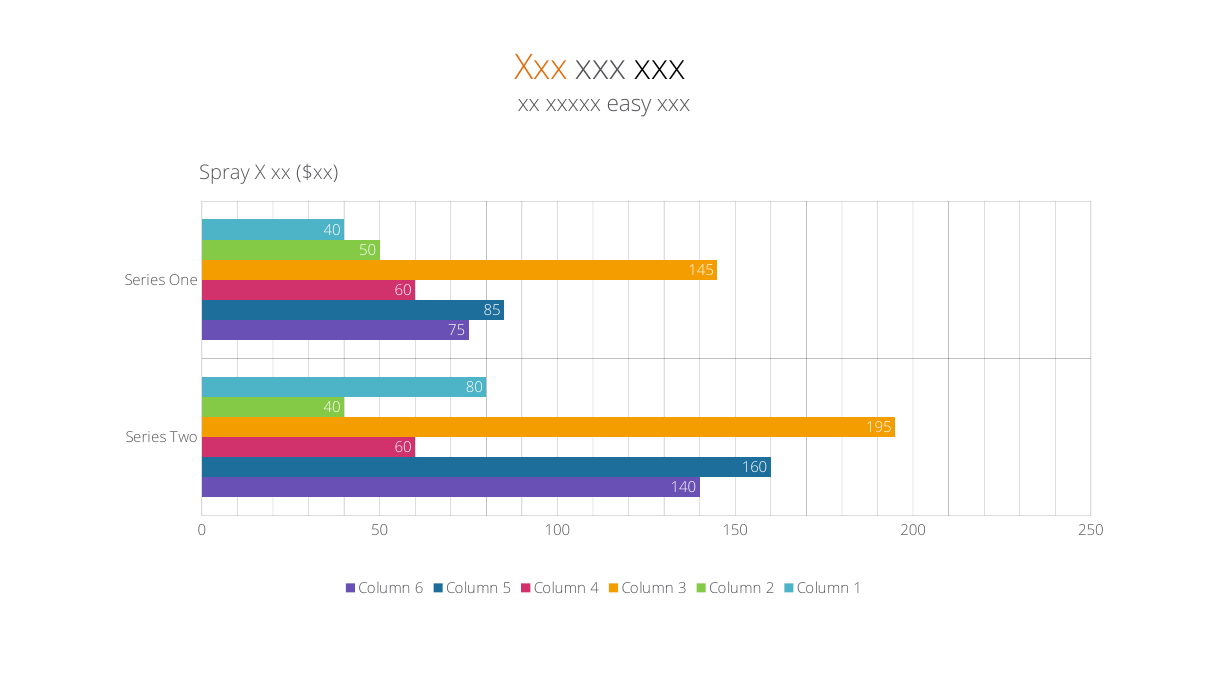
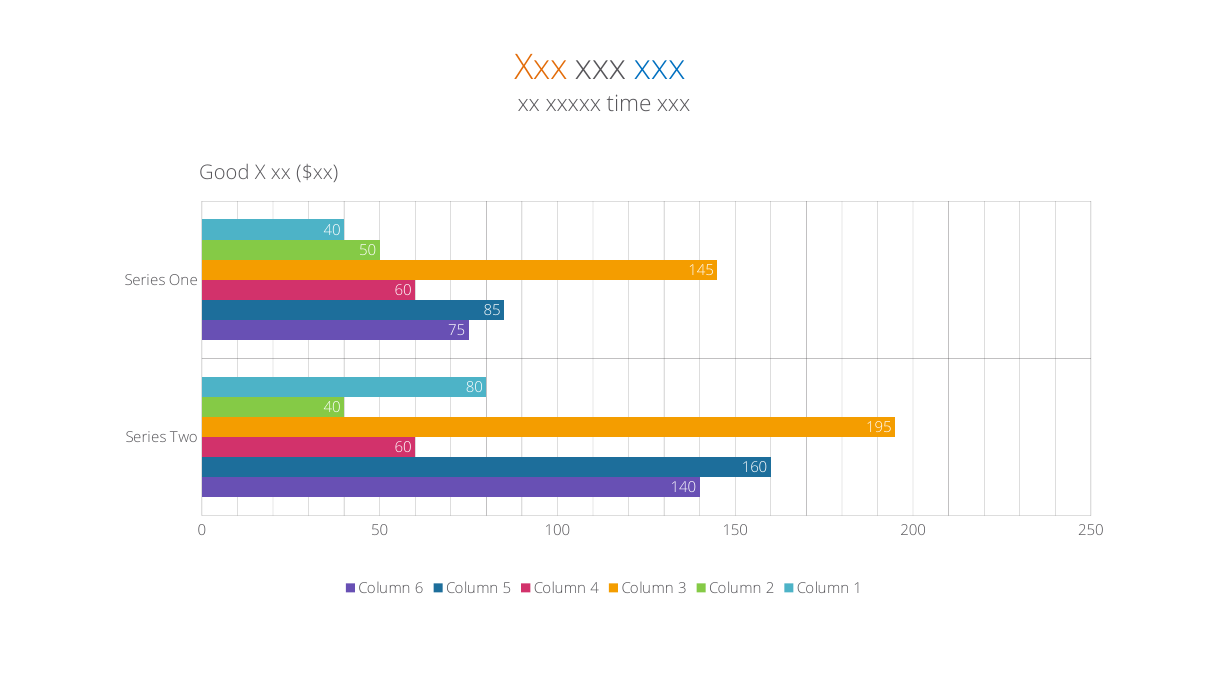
xxx at (660, 68) colour: black -> blue
easy: easy -> time
Spray: Spray -> Good
